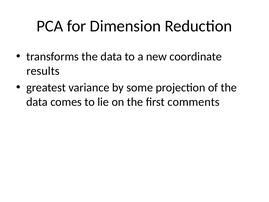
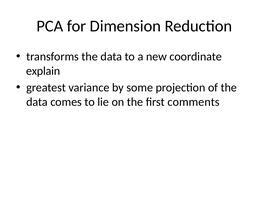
results: results -> explain
